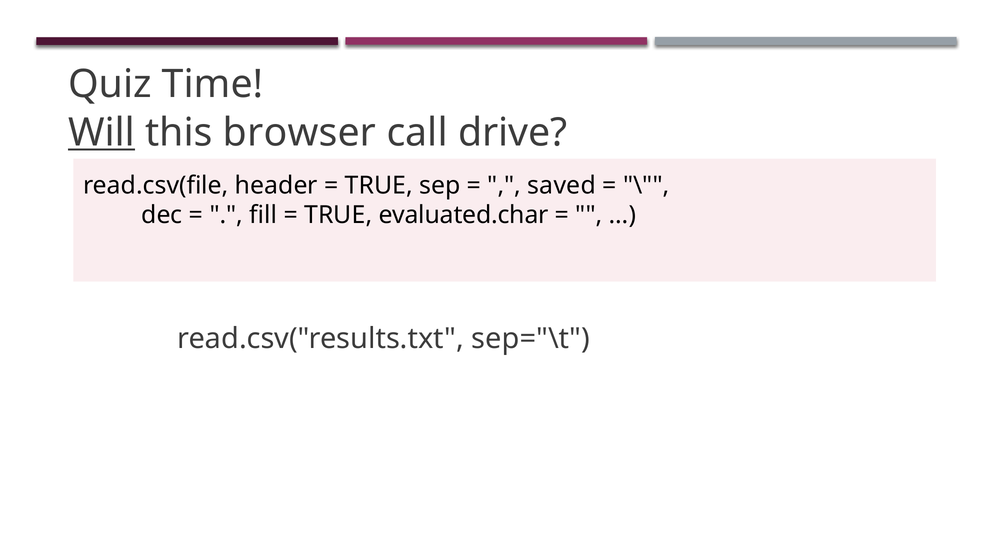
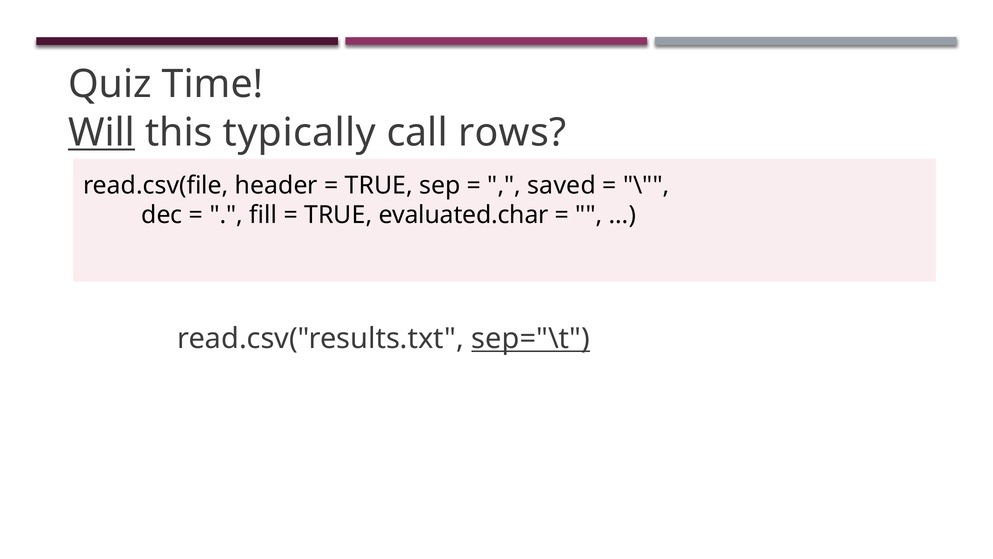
browser: browser -> typically
drive: drive -> rows
sep="\t underline: none -> present
